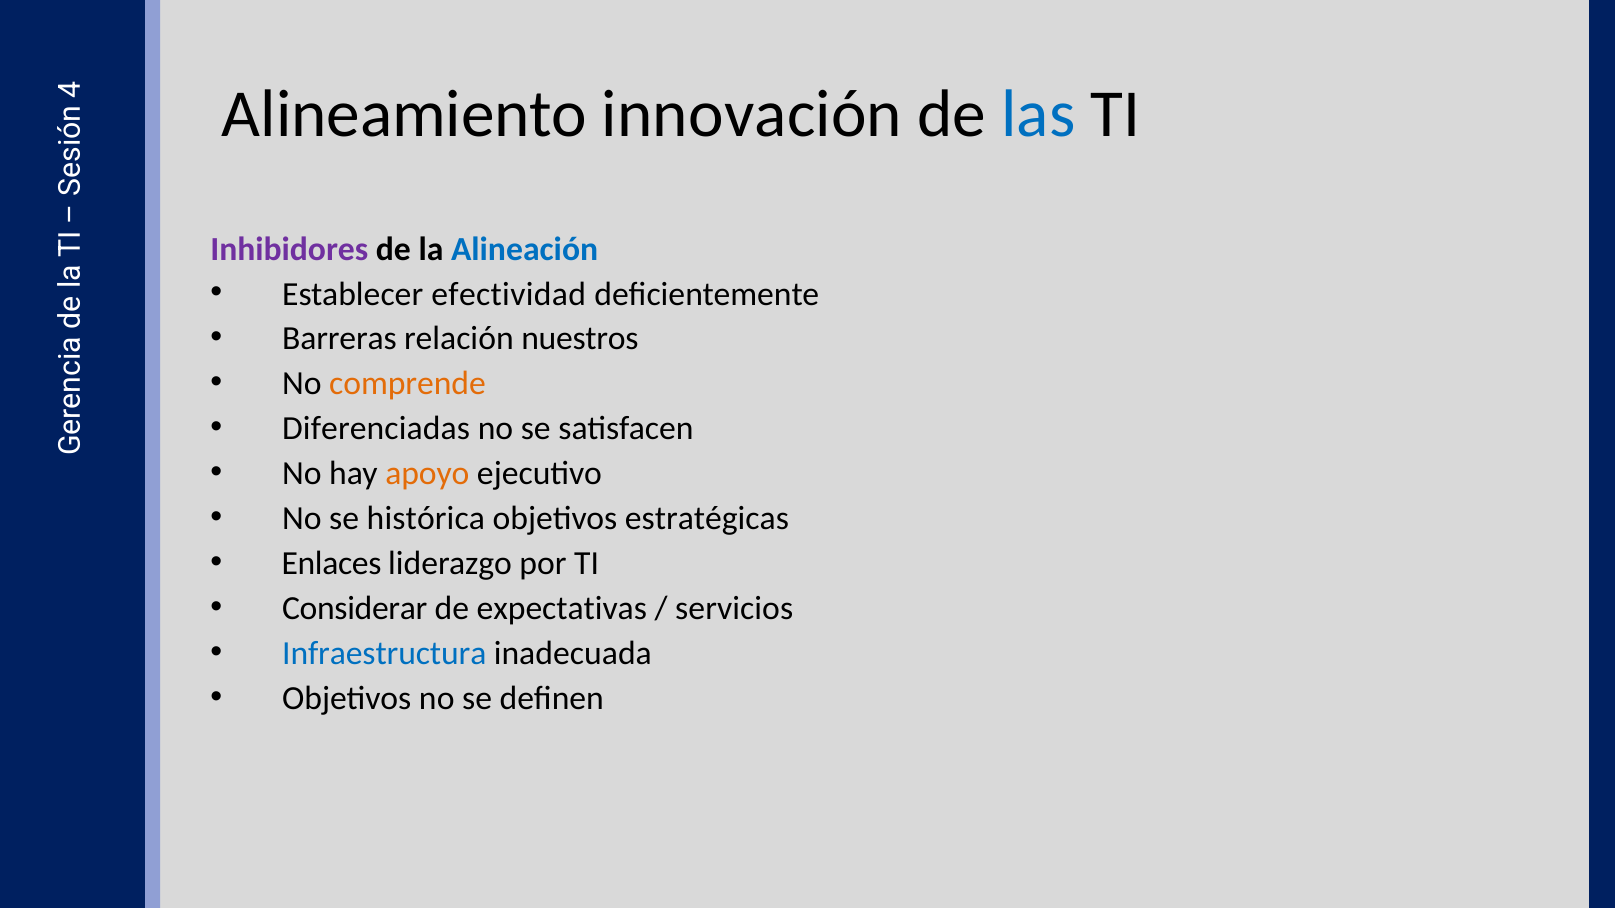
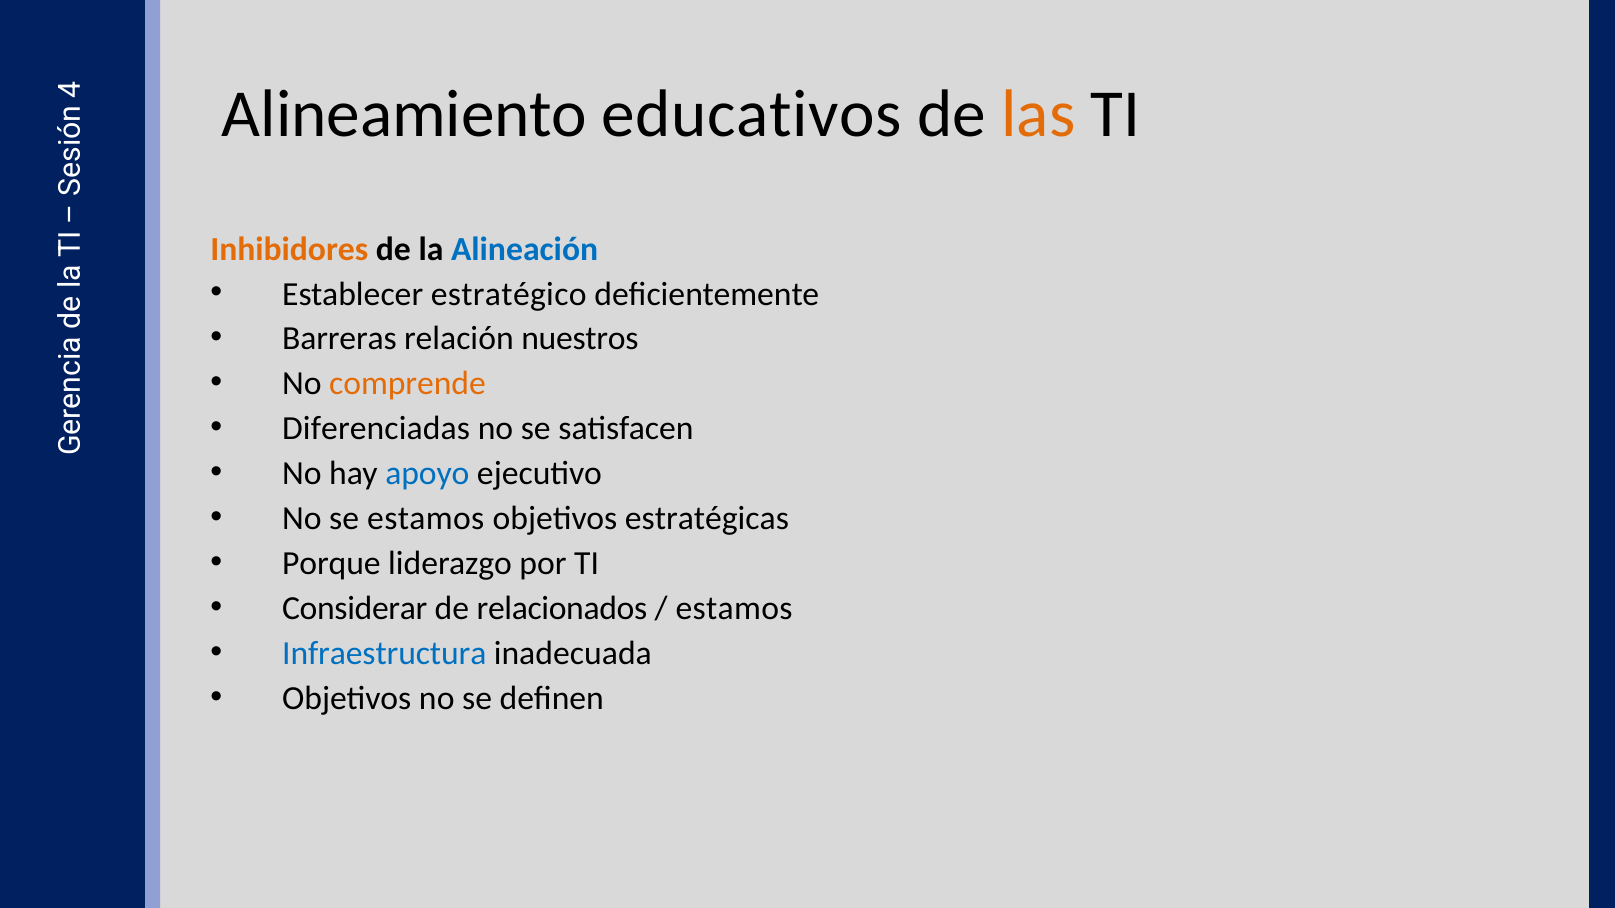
innovación: innovación -> educativos
las colour: blue -> orange
Inhibidores colour: purple -> orange
efectividad: efectividad -> estratégico
apoyo colour: orange -> blue
se histórica: histórica -> estamos
Enlaces: Enlaces -> Porque
expectativas: expectativas -> relacionados
servicios at (734, 609): servicios -> estamos
